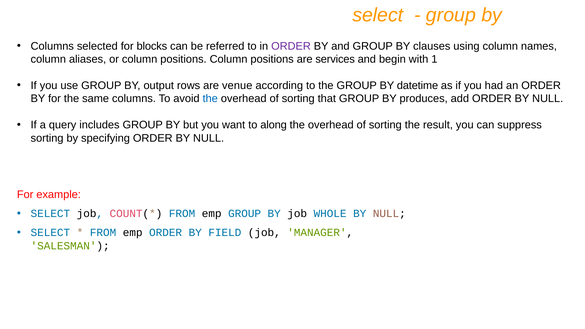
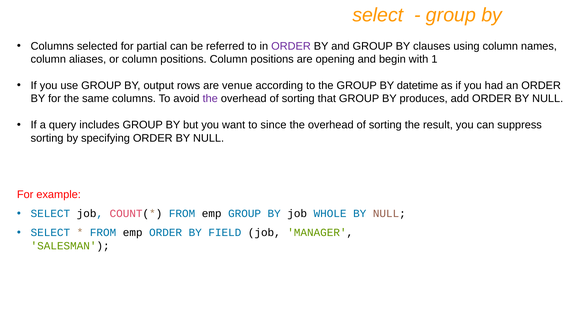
blocks: blocks -> partial
services: services -> opening
the at (210, 99) colour: blue -> purple
along: along -> since
